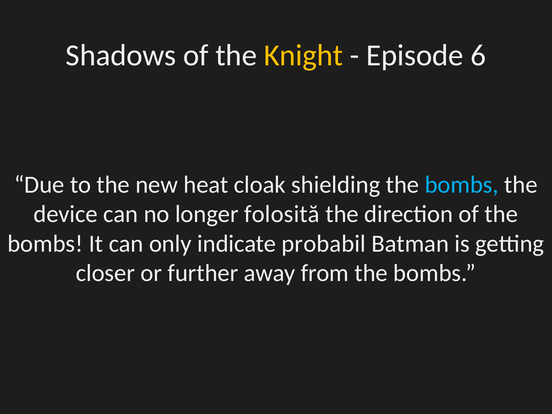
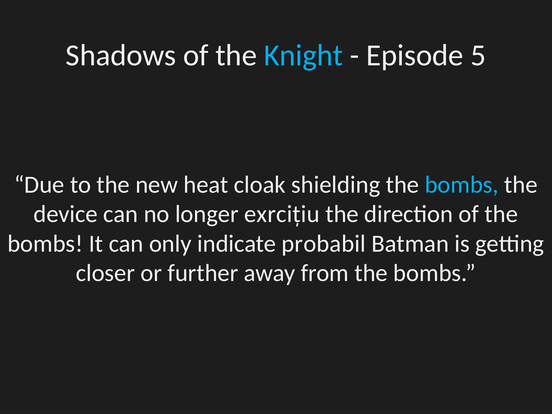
Knight colour: yellow -> light blue
6: 6 -> 5
folosită: folosită -> exrcițiu
